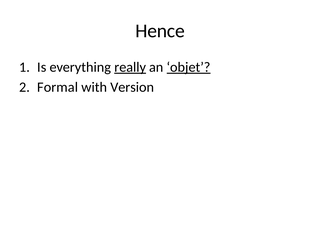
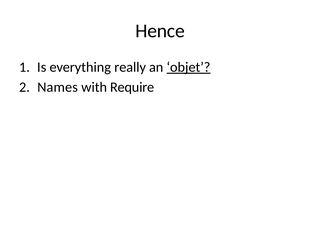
really underline: present -> none
Formal: Formal -> Names
Version: Version -> Require
